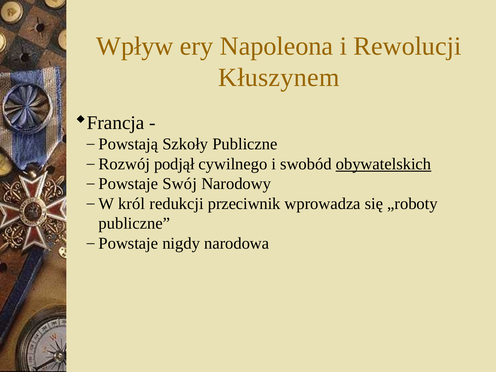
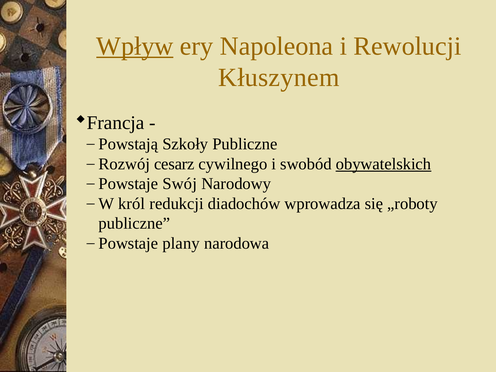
Wpływ underline: none -> present
podjął: podjął -> cesarz
przeciwnik: przeciwnik -> diadochów
nigdy: nigdy -> plany
